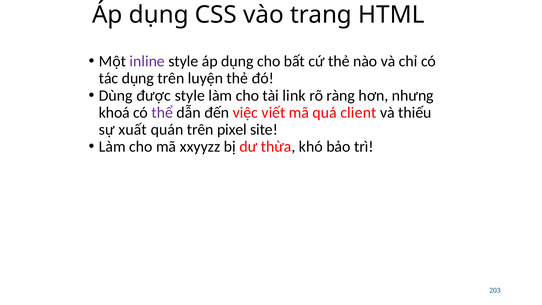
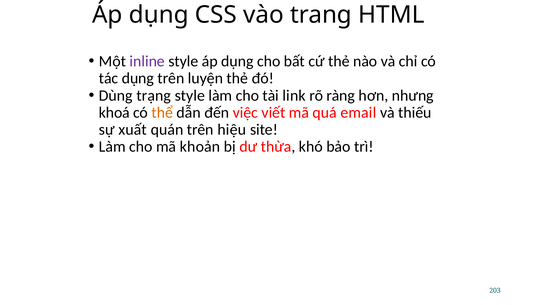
được: được -> trạng
thể colour: purple -> orange
client: client -> email
pixel: pixel -> hiệu
xxyyzz: xxyyzz -> khoản
